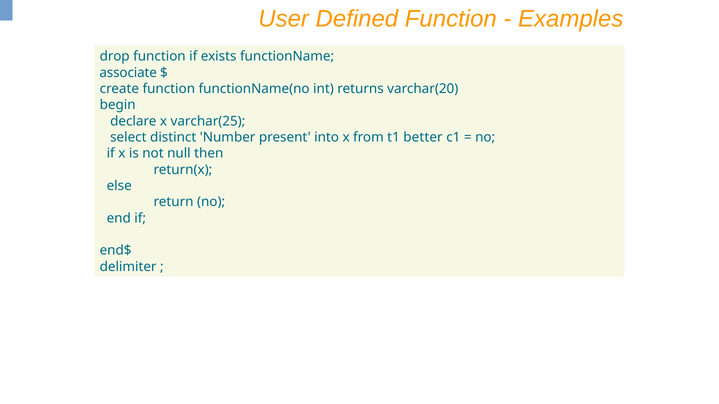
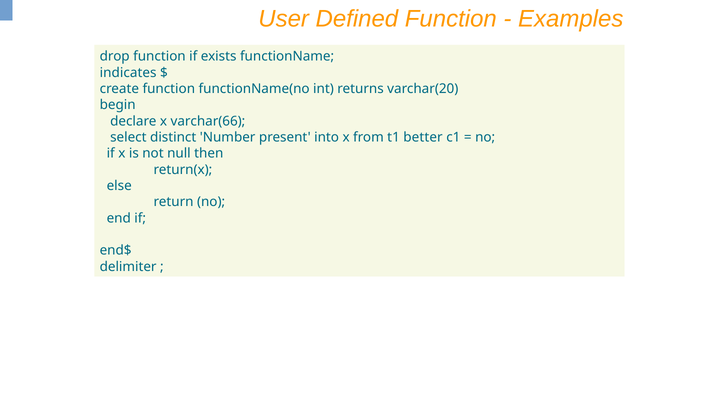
associate: associate -> indicates
varchar(25: varchar(25 -> varchar(66
